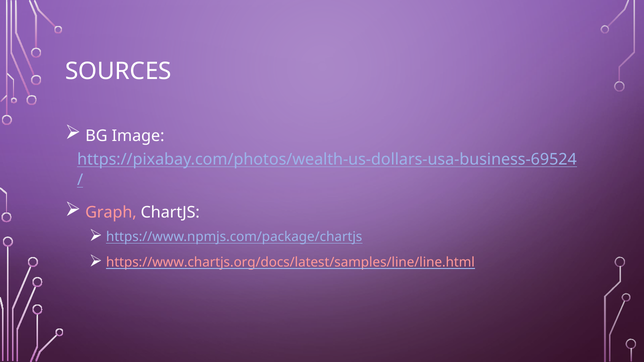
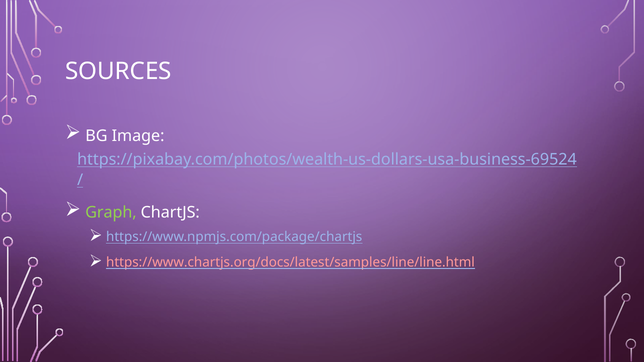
Graph colour: pink -> light green
